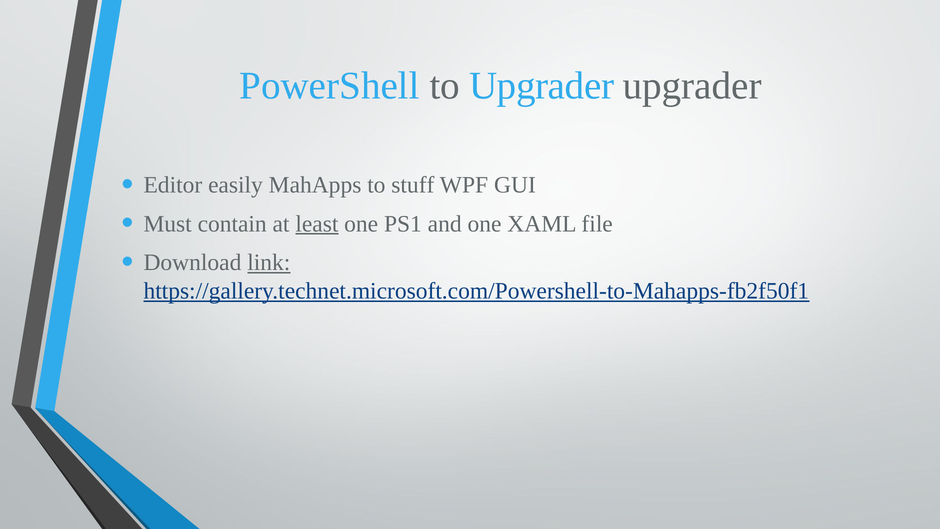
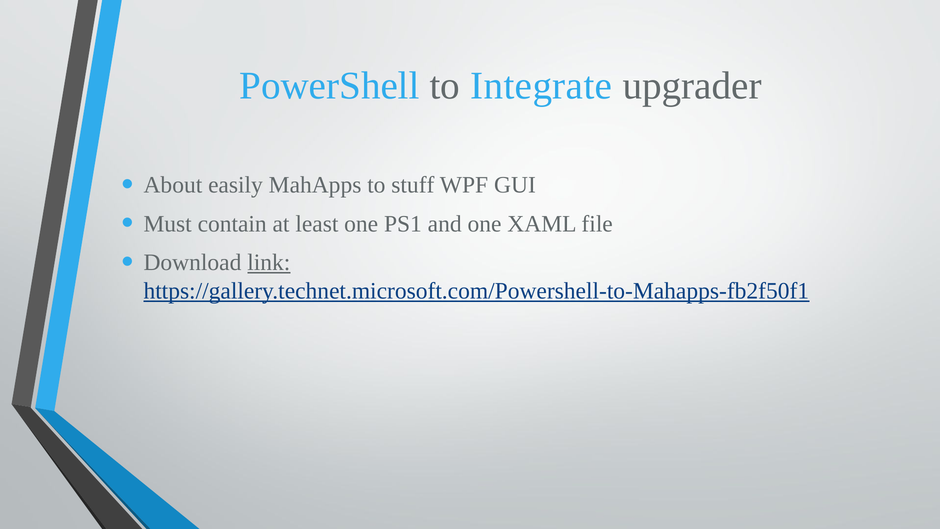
to Upgrader: Upgrader -> Integrate
Editor: Editor -> About
least underline: present -> none
